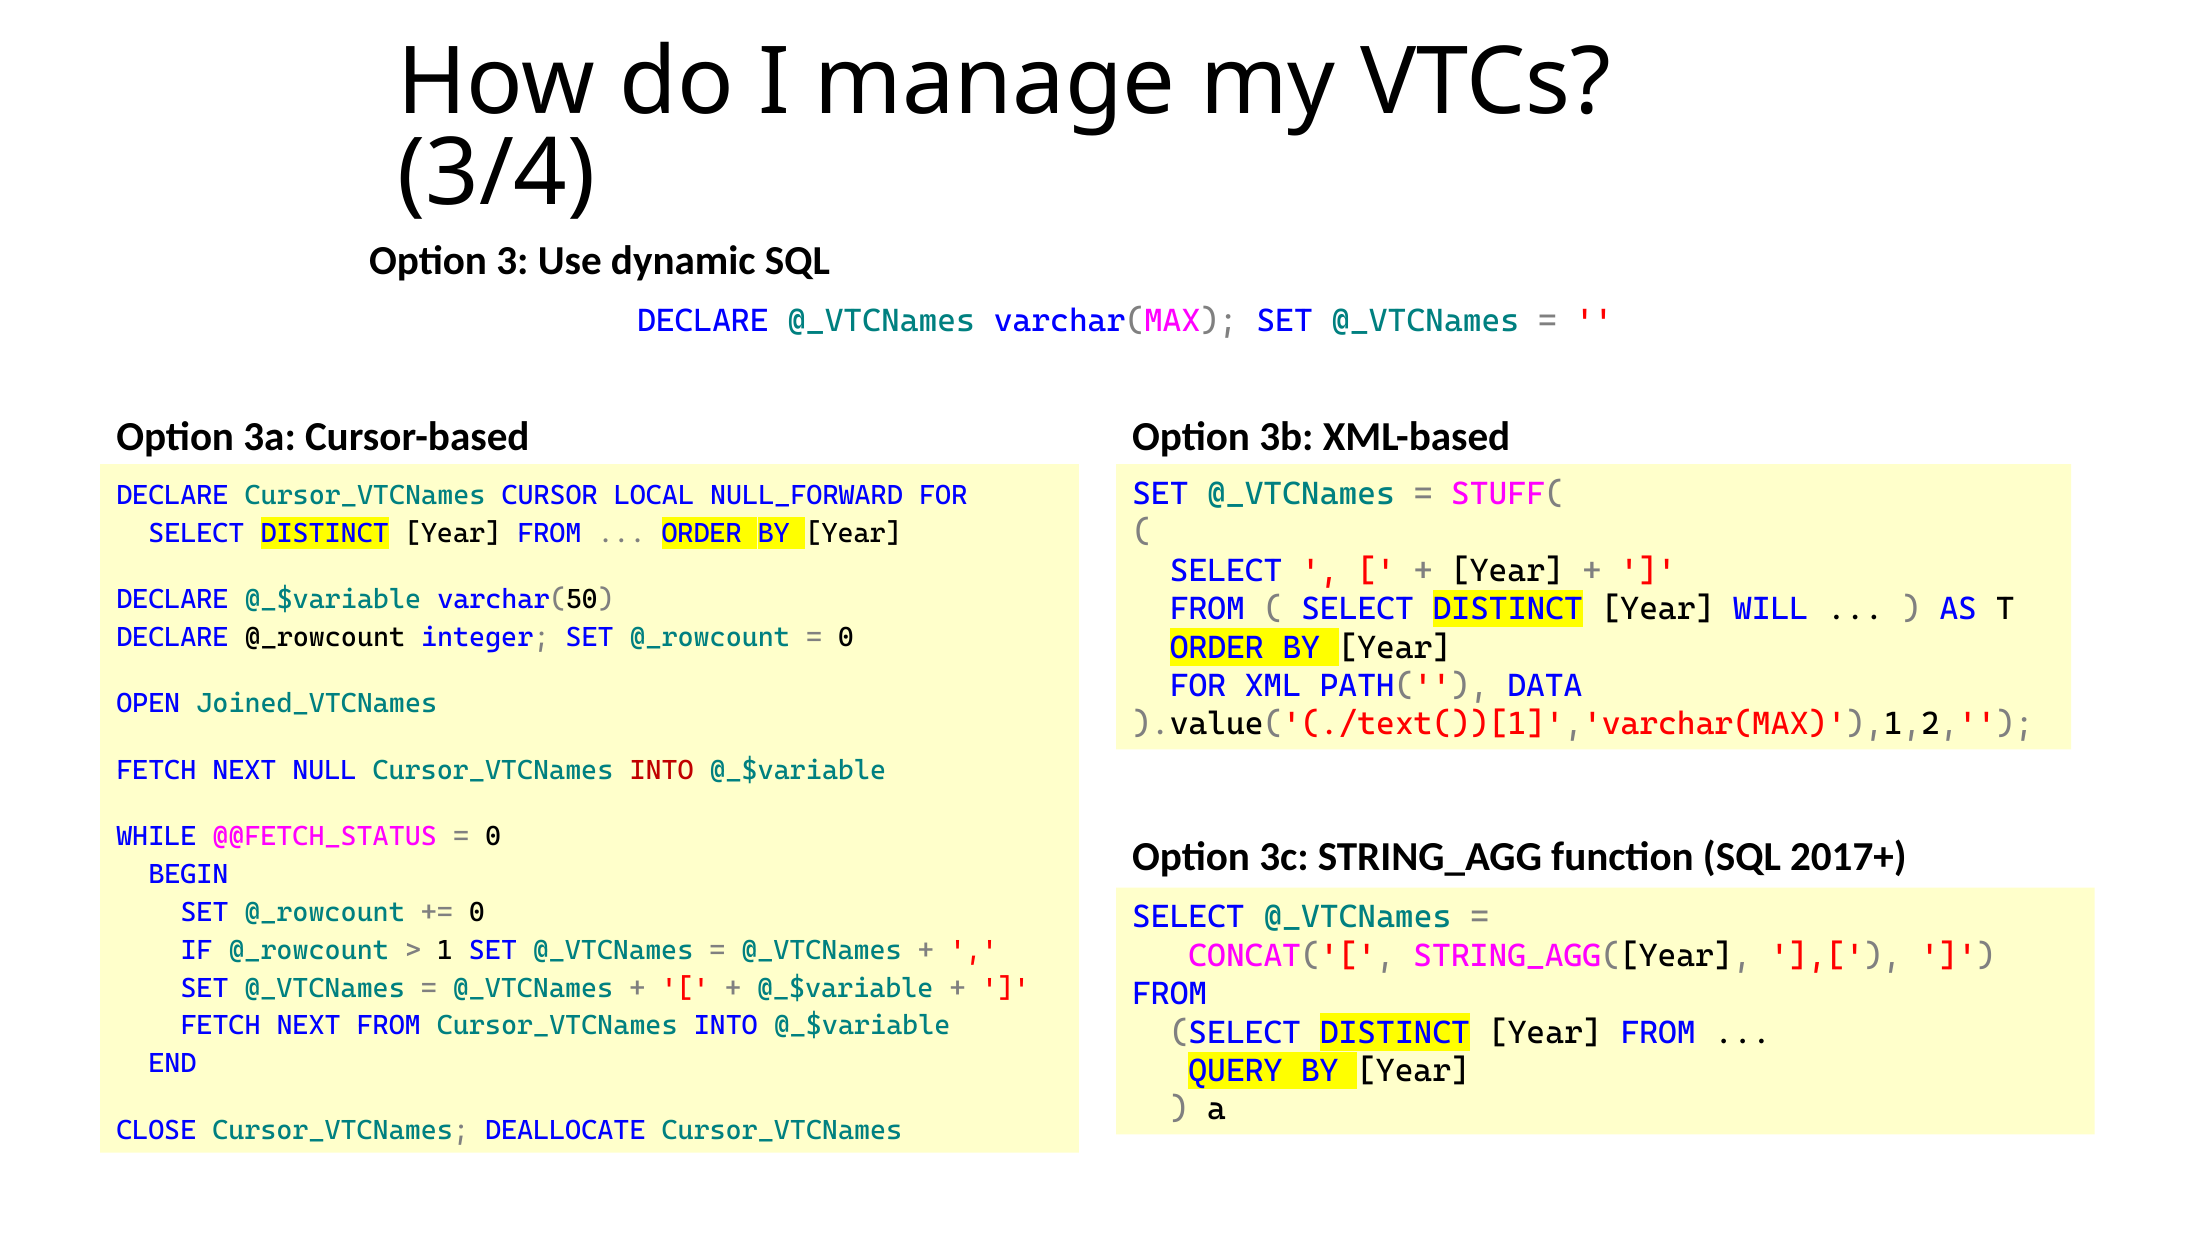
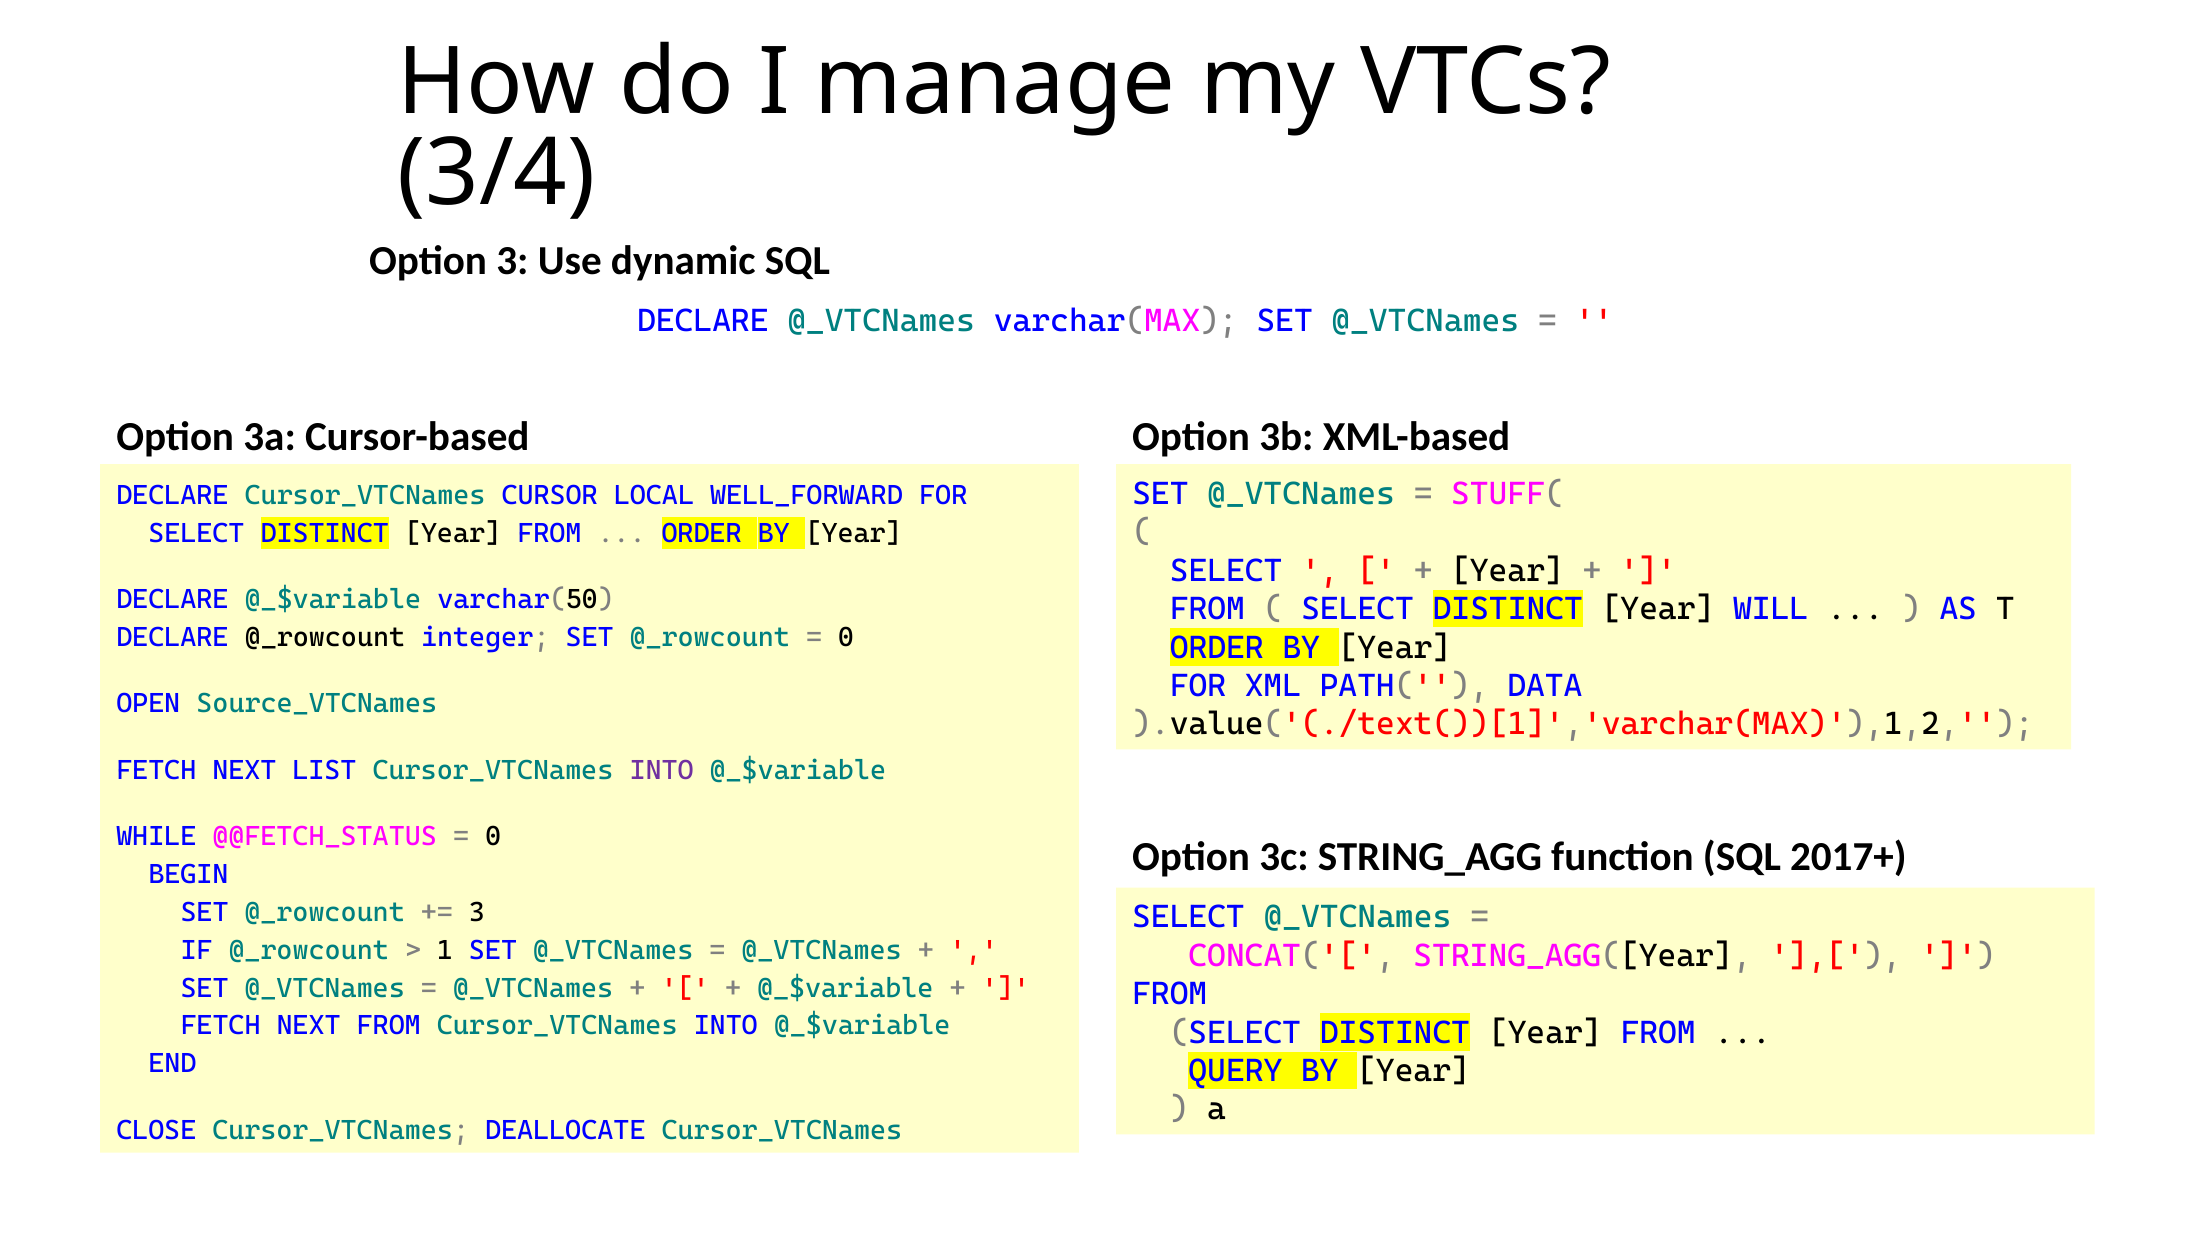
NULL_FORWARD: NULL_FORWARD -> WELL_FORWARD
Joined_VTCNames: Joined_VTCNames -> Source_VTCNames
NULL: NULL -> LIST
INTO at (662, 770) colour: red -> purple
0 at (477, 912): 0 -> 3
